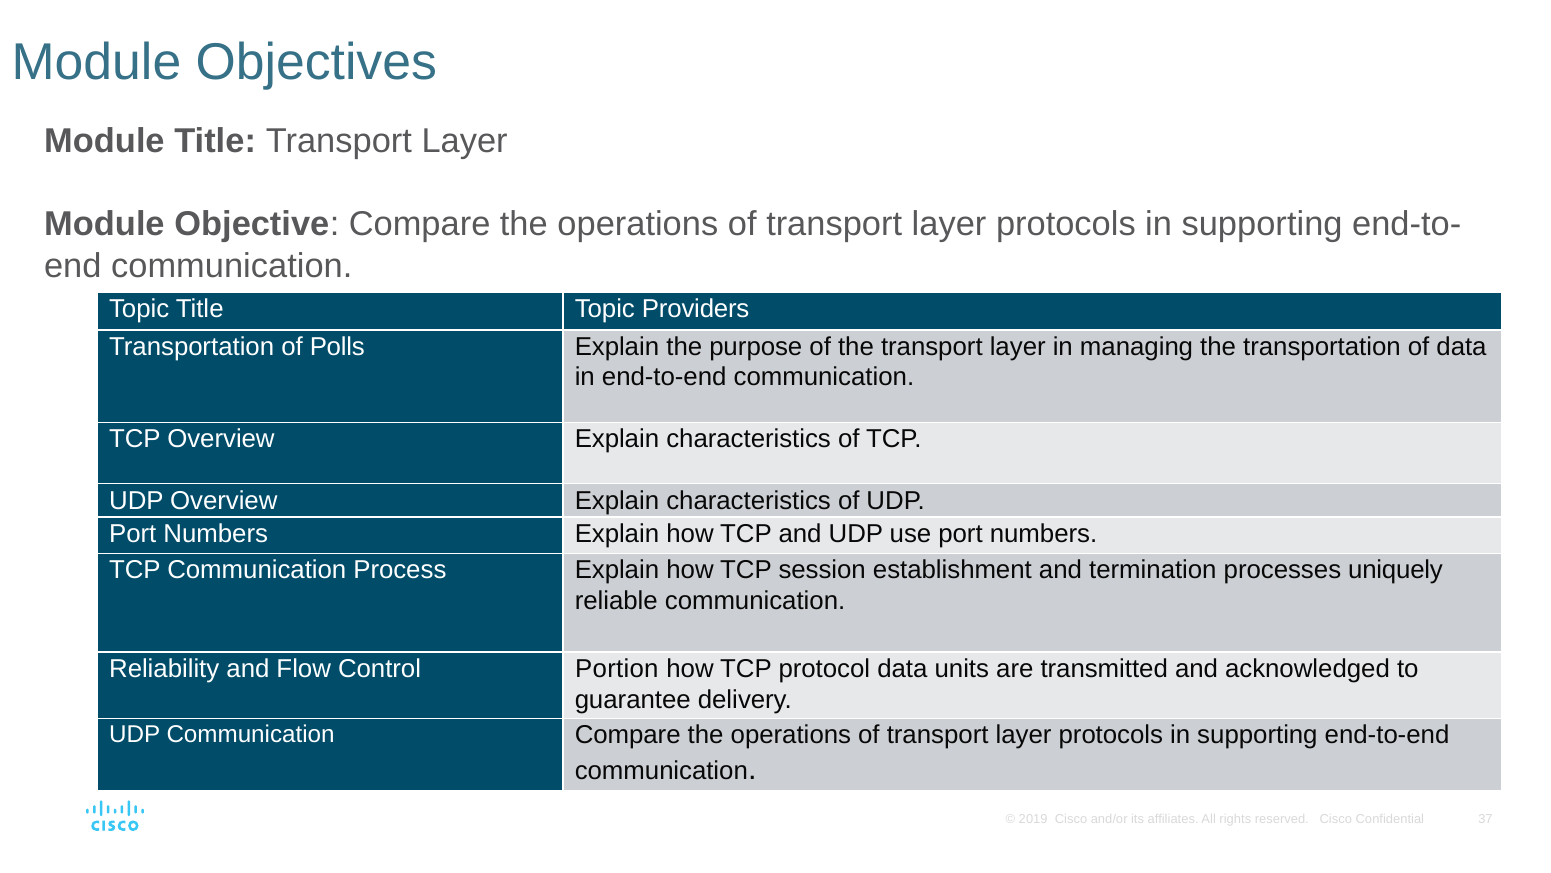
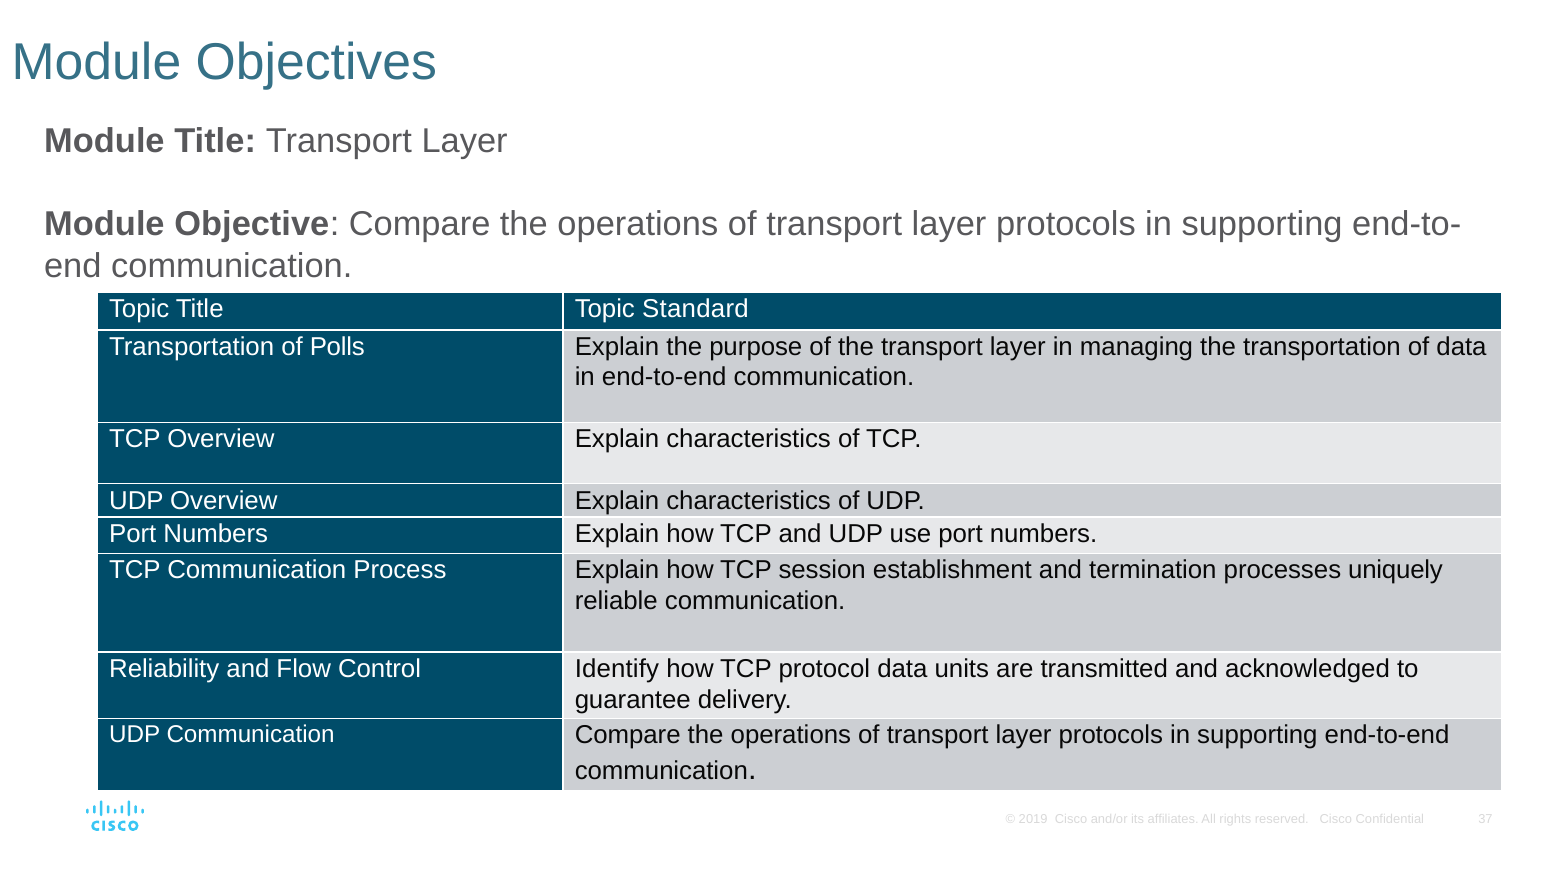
Providers: Providers -> Standard
Portion: Portion -> Identify
